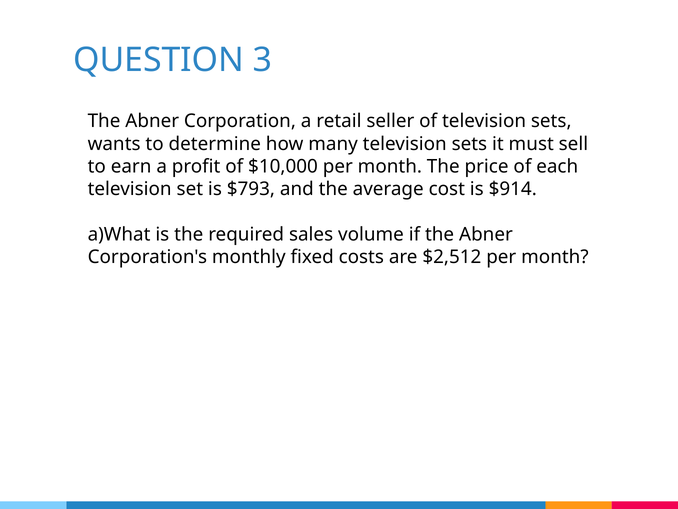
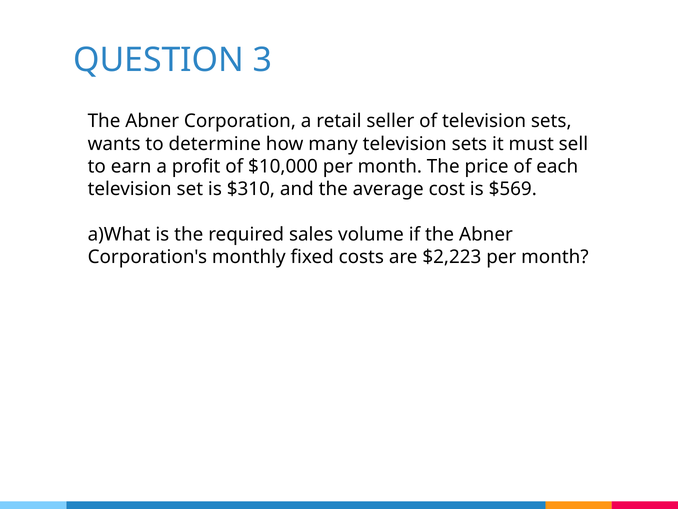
$793: $793 -> $310
$914: $914 -> $569
$2,512: $2,512 -> $2,223
